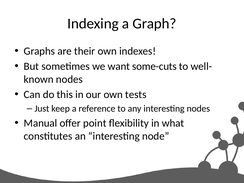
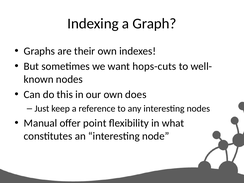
some-cuts: some-cuts -> hops-cuts
tests: tests -> does
